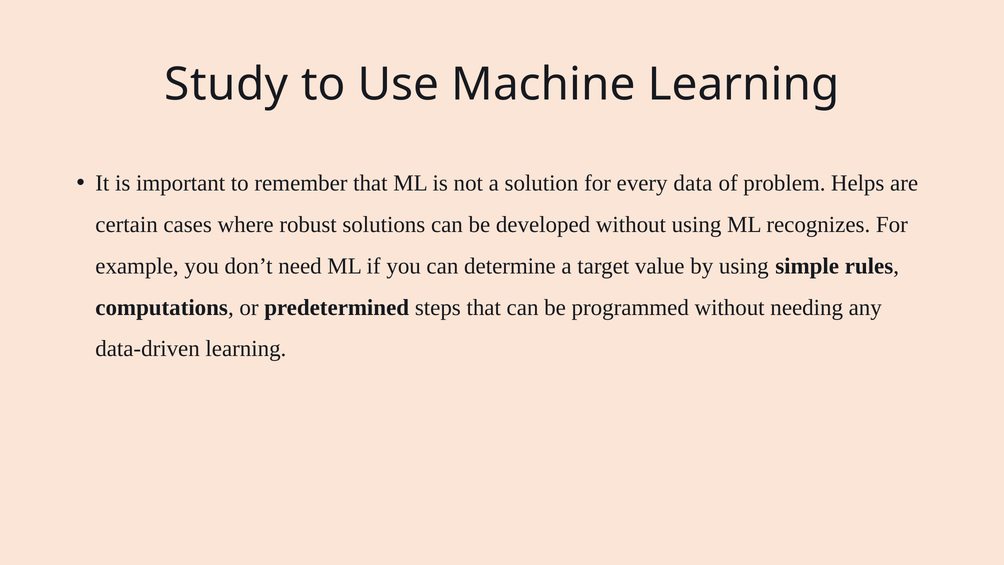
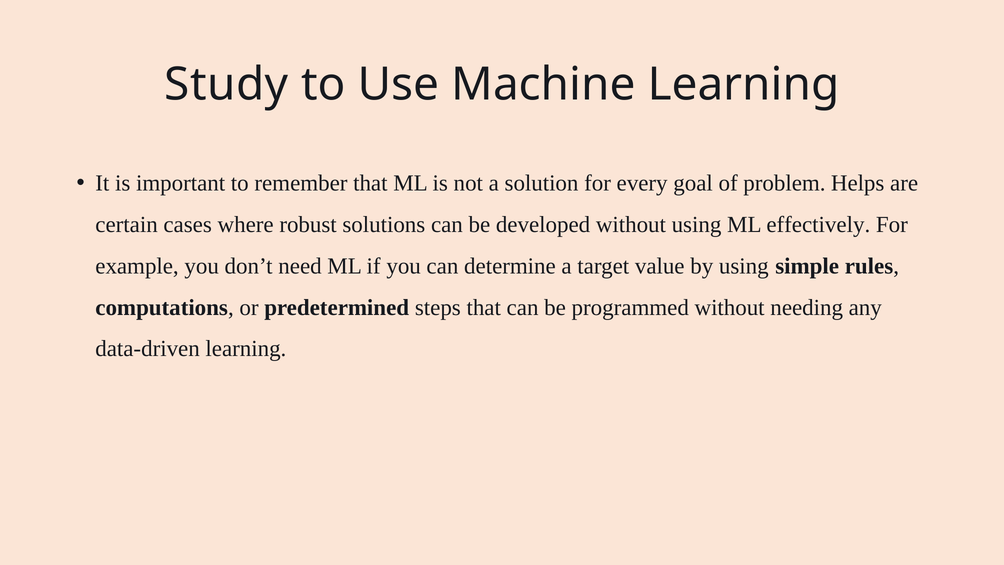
data: data -> goal
recognizes: recognizes -> effectively
